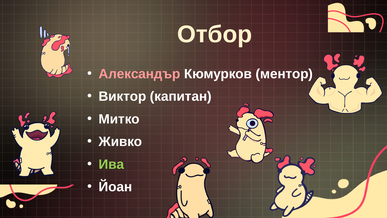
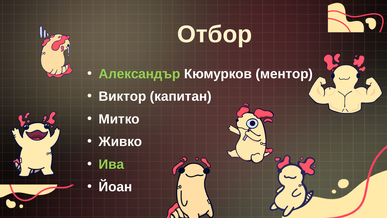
Александър colour: pink -> light green
